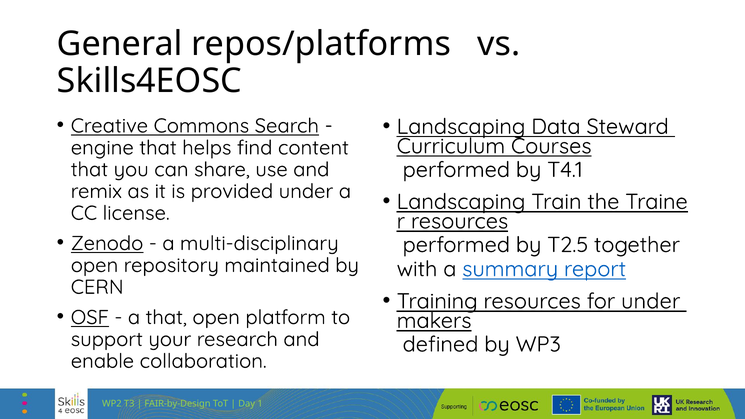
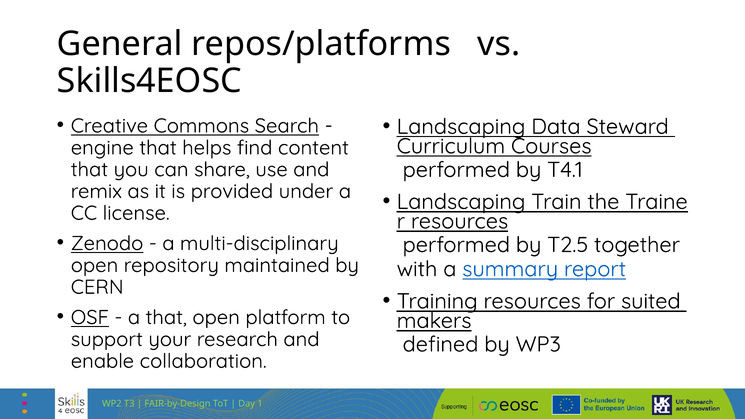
for under: under -> suited
